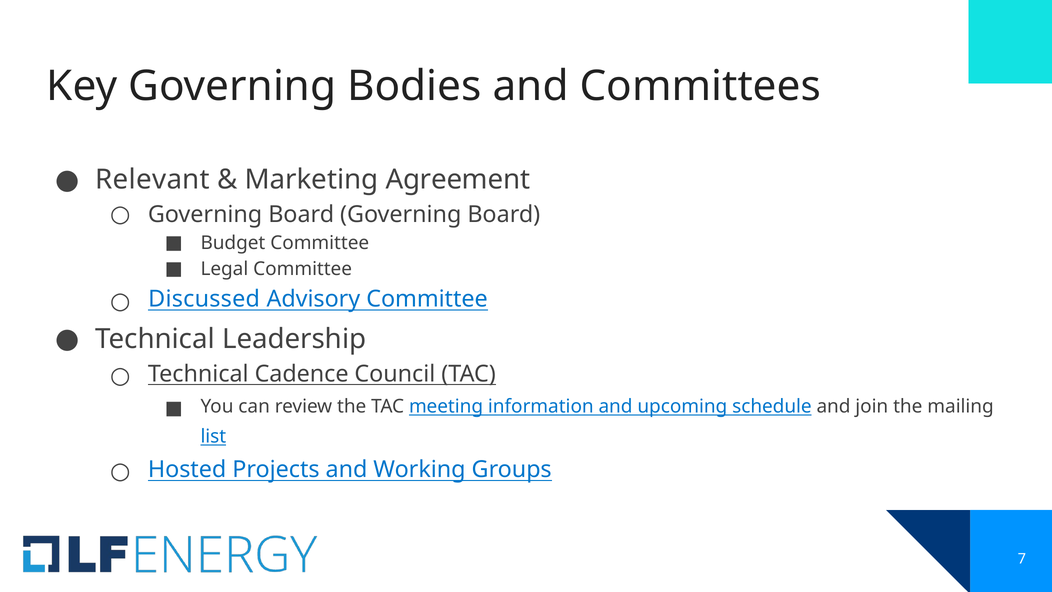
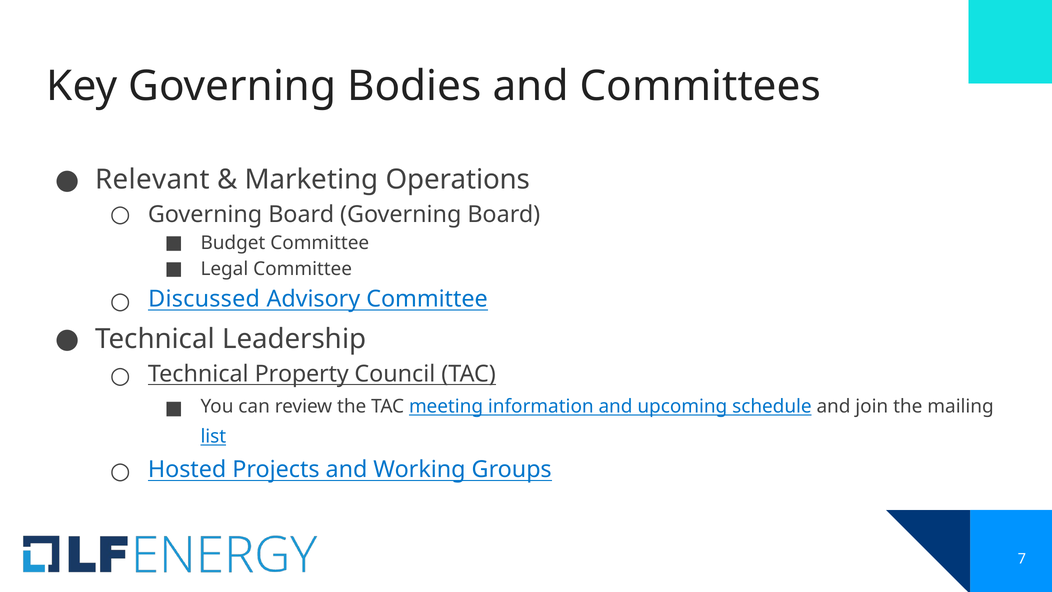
Agreement: Agreement -> Operations
Cadence: Cadence -> Property
